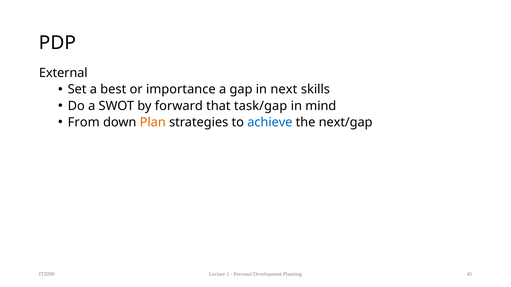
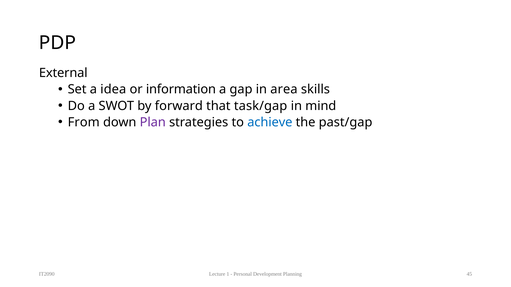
best: best -> idea
importance: importance -> information
next: next -> area
Plan colour: orange -> purple
next/gap: next/gap -> past/gap
